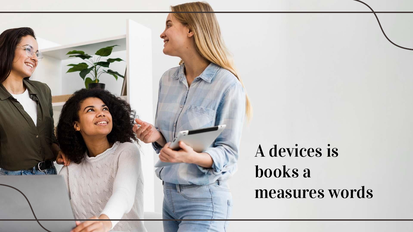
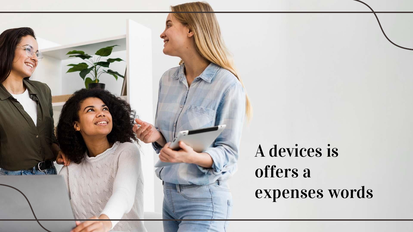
books: books -> offers
measures: measures -> expenses
